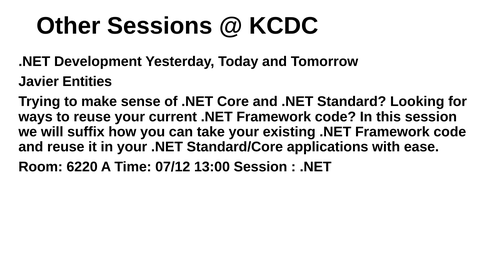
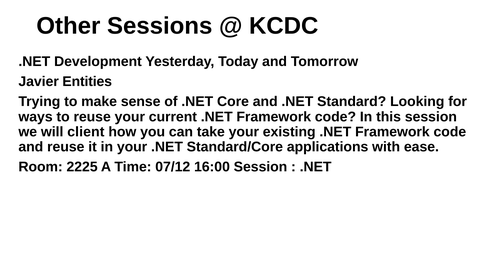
suffix: suffix -> client
6220: 6220 -> 2225
13:00: 13:00 -> 16:00
